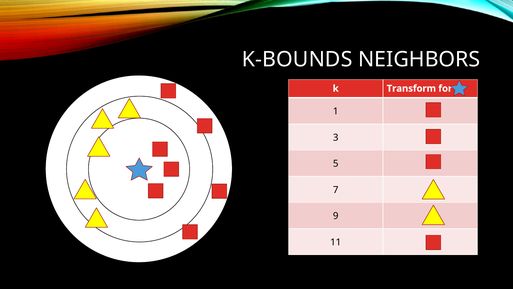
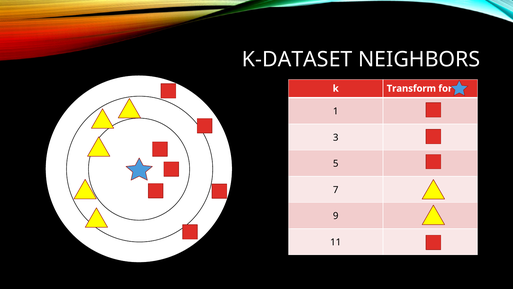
K-BOUNDS: K-BOUNDS -> K-DATASET
